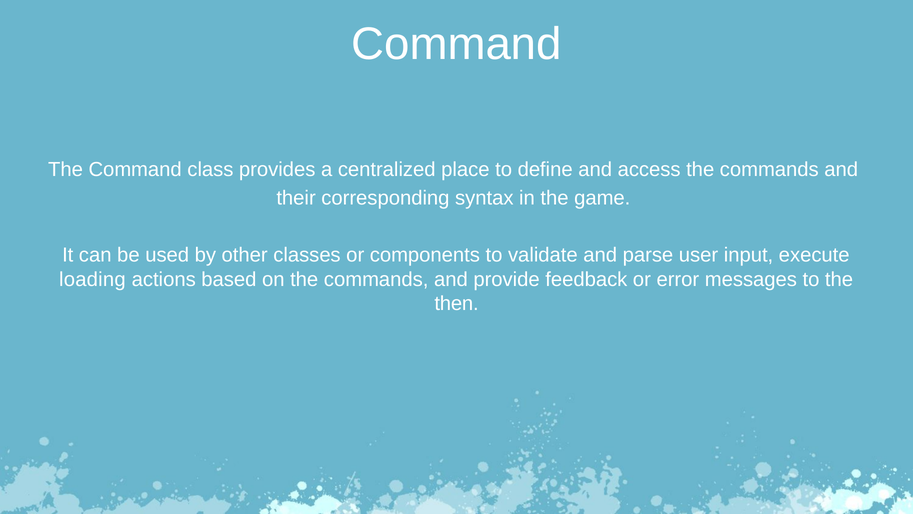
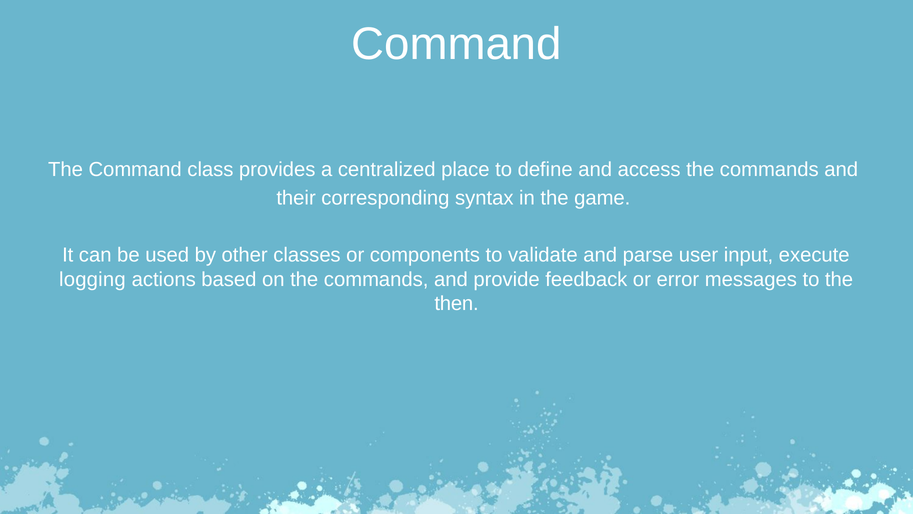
loading: loading -> logging
